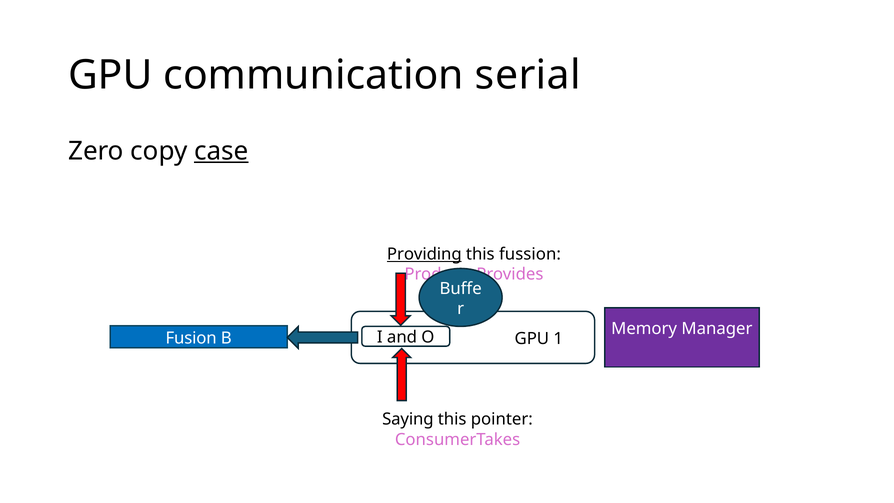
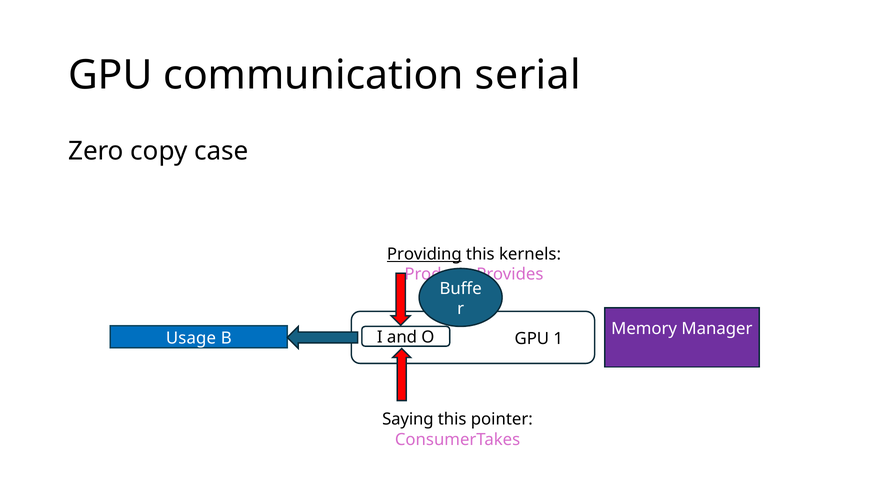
case underline: present -> none
fussion: fussion -> kernels
Fusion: Fusion -> Usage
